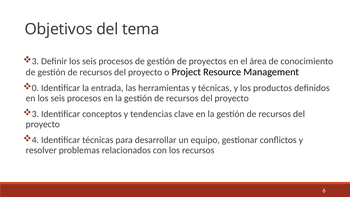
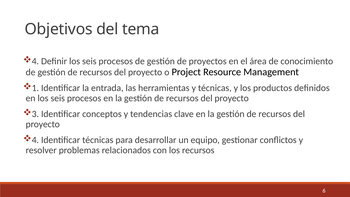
3 at (35, 61): 3 -> 4
0: 0 -> 1
